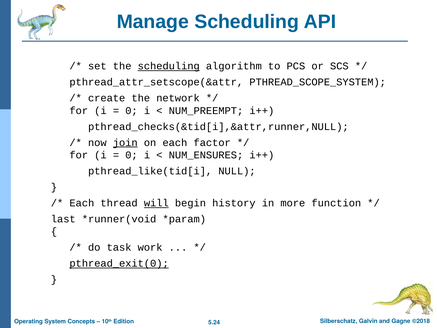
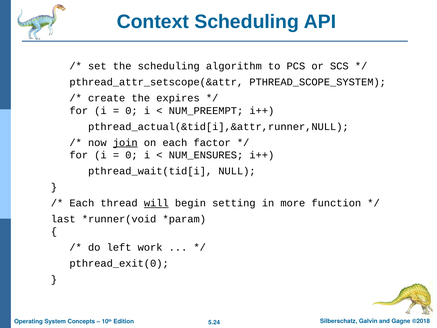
Manage: Manage -> Context
scheduling at (169, 66) underline: present -> none
network: network -> expires
pthread_checks(&tid[i],&attr,runner,NULL: pthread_checks(&tid[i],&attr,runner,NULL -> pthread_actual(&tid[i],&attr,runner,NULL
pthread_like(tid[i: pthread_like(tid[i -> pthread_wait(tid[i
history: history -> setting
task: task -> left
pthread_exit(0 underline: present -> none
